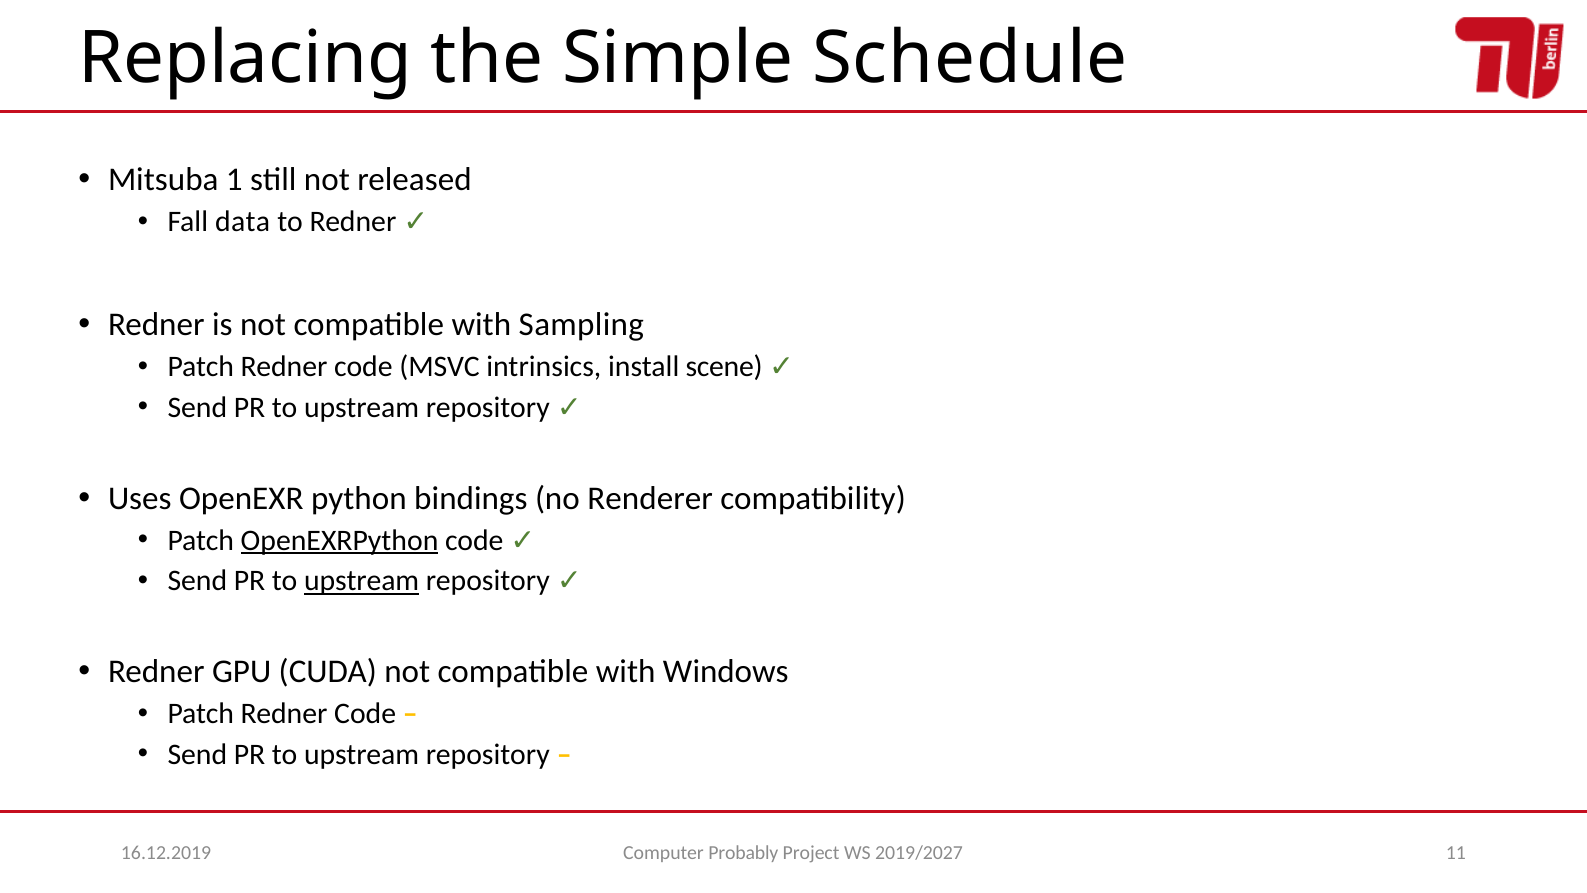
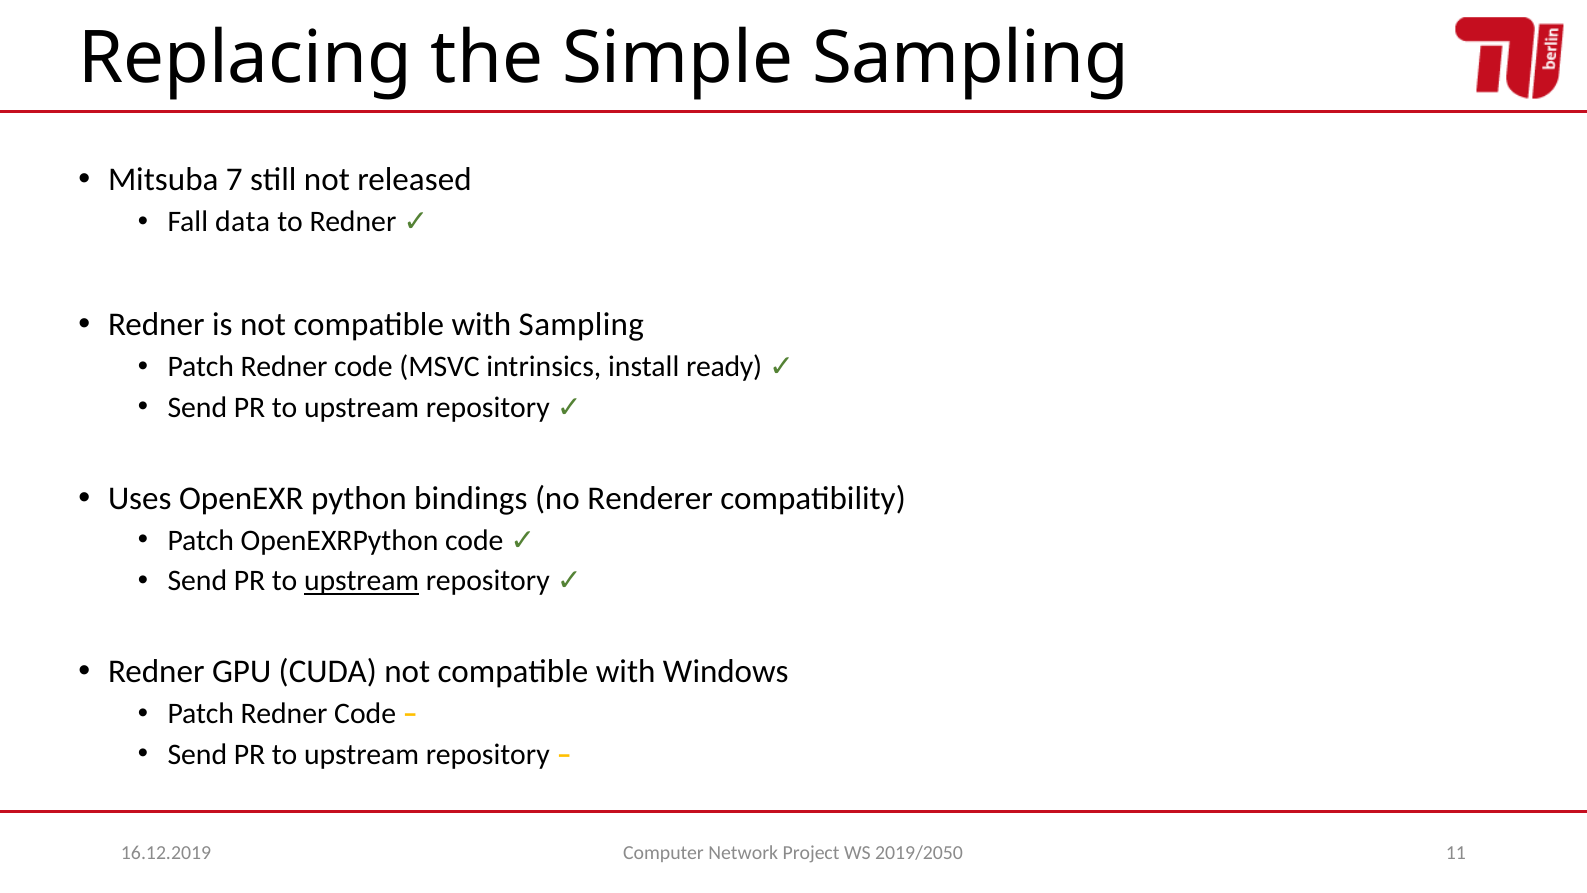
Simple Schedule: Schedule -> Sampling
1: 1 -> 7
scene: scene -> ready
OpenEXRPython underline: present -> none
Probably: Probably -> Network
2019/2027: 2019/2027 -> 2019/2050
